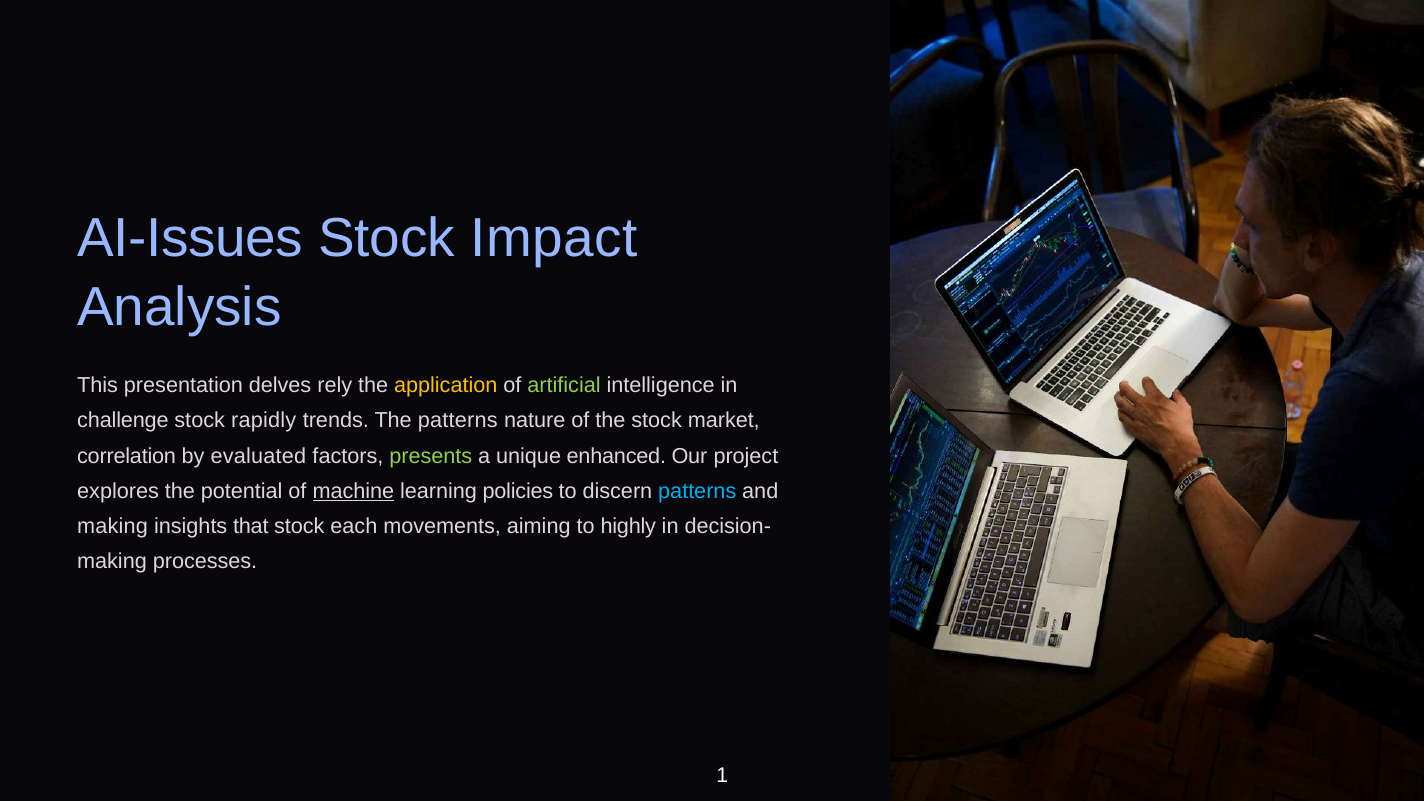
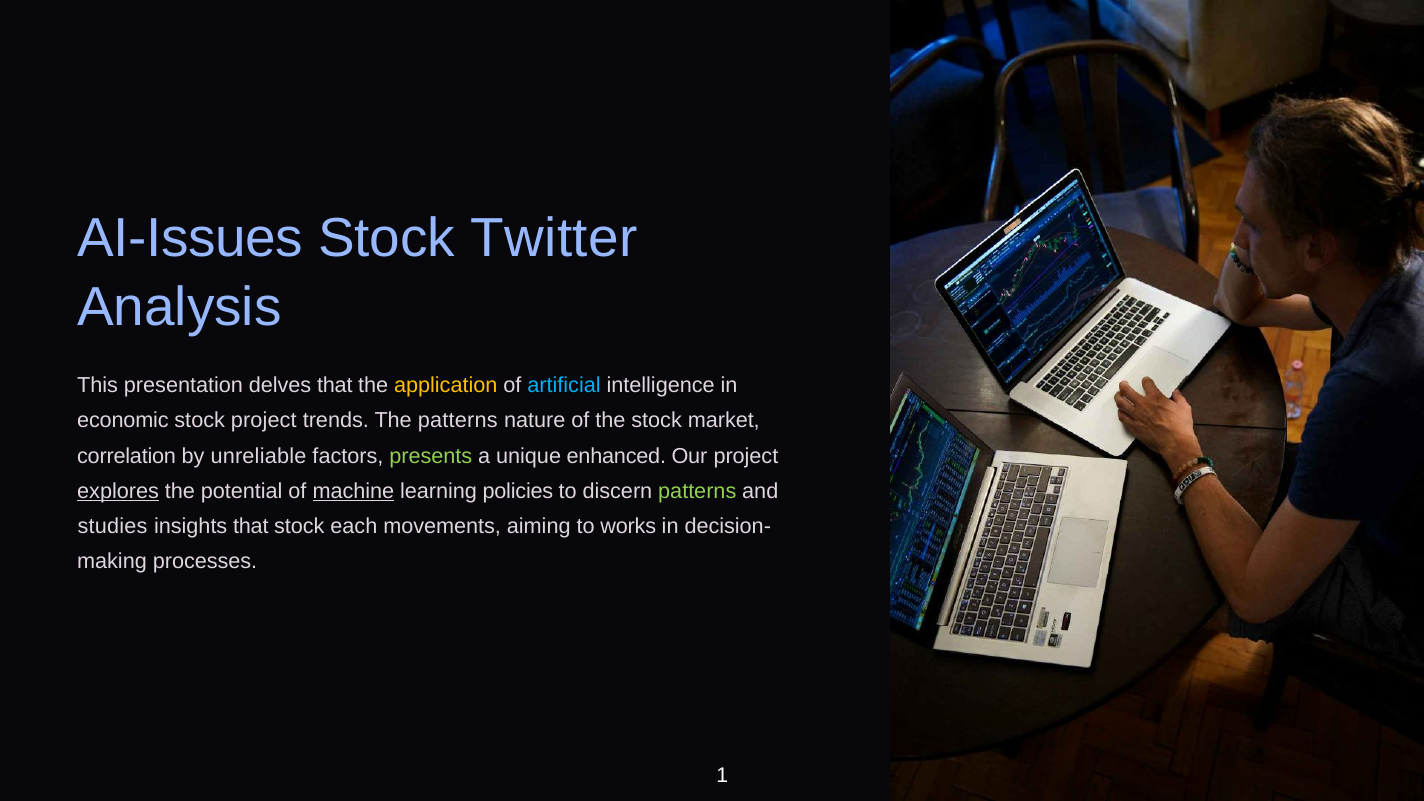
Impact: Impact -> Twitter
delves rely: rely -> that
artificial colour: light green -> light blue
challenge: challenge -> economic
stock rapidly: rapidly -> project
evaluated: evaluated -> unreliable
explores underline: none -> present
patterns at (697, 491) colour: light blue -> light green
making at (113, 526): making -> studies
highly: highly -> works
